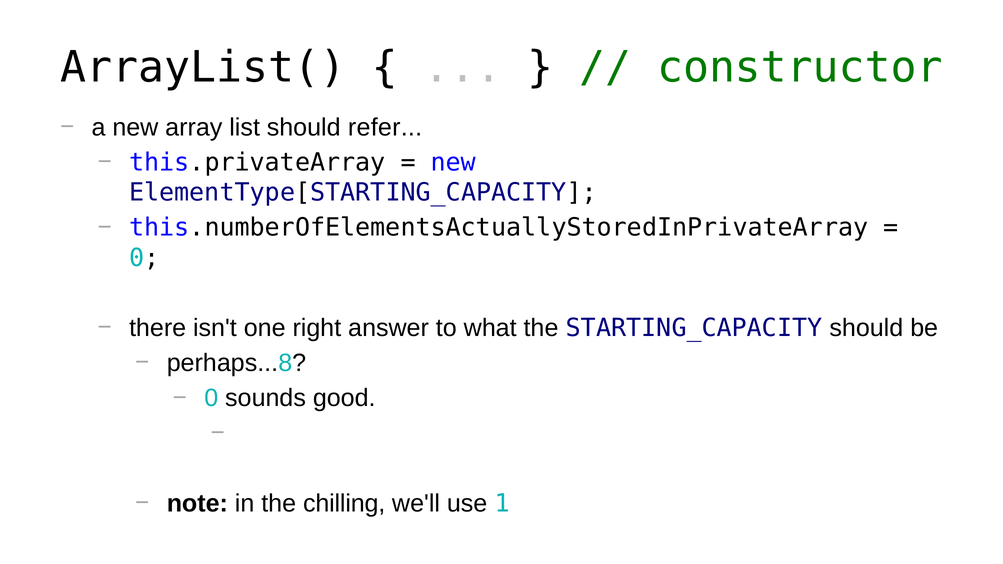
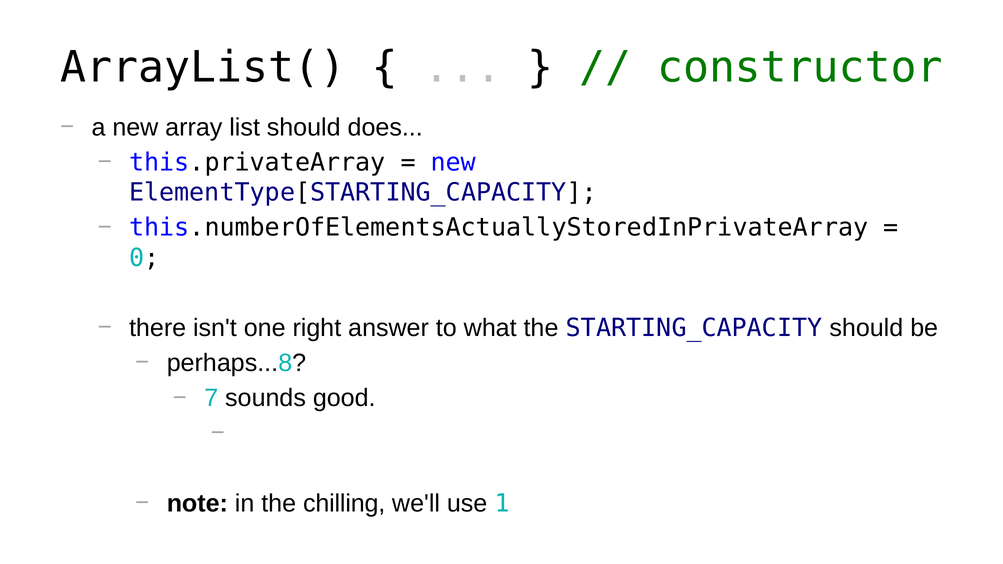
refer: refer -> does
0 at (211, 398): 0 -> 7
